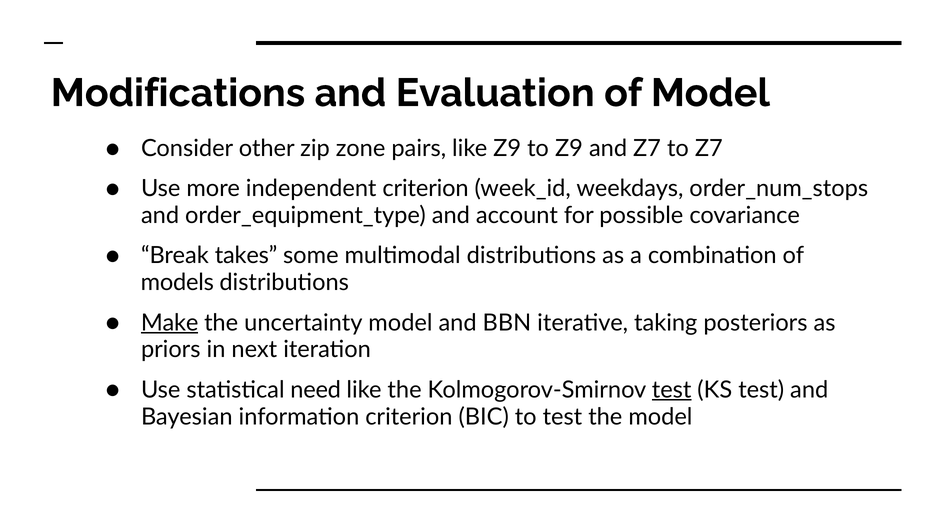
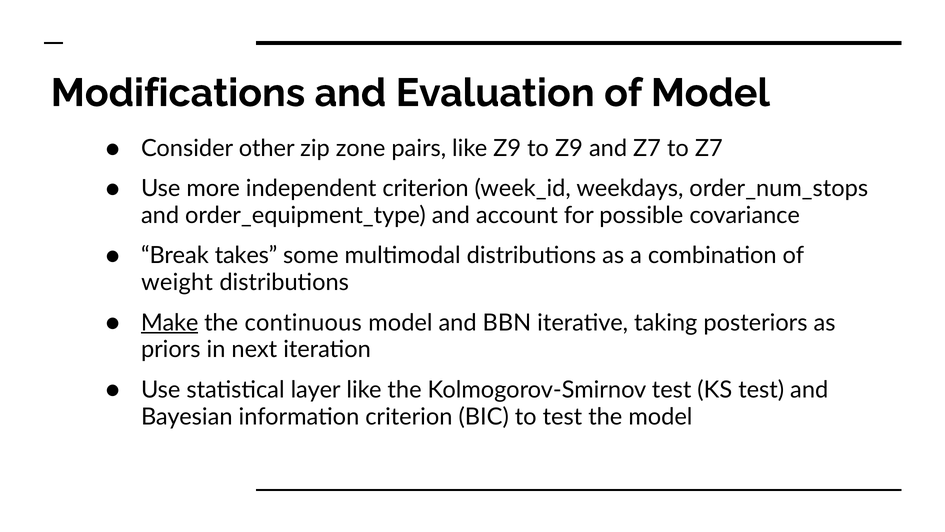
models: models -> weight
uncertainty: uncertainty -> continuous
need: need -> layer
test at (672, 389) underline: present -> none
